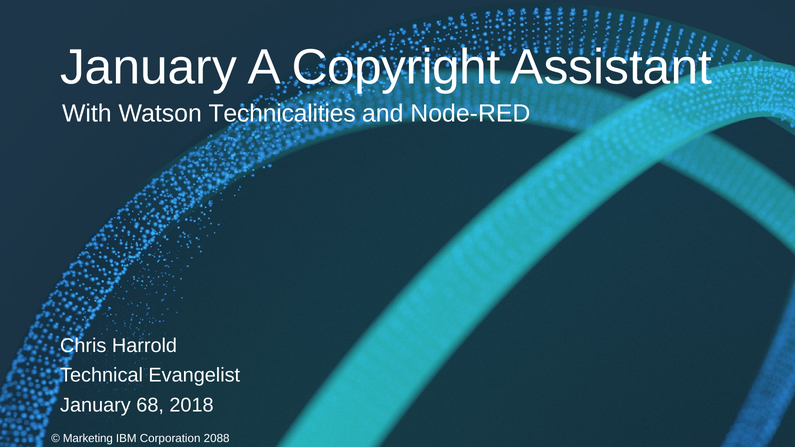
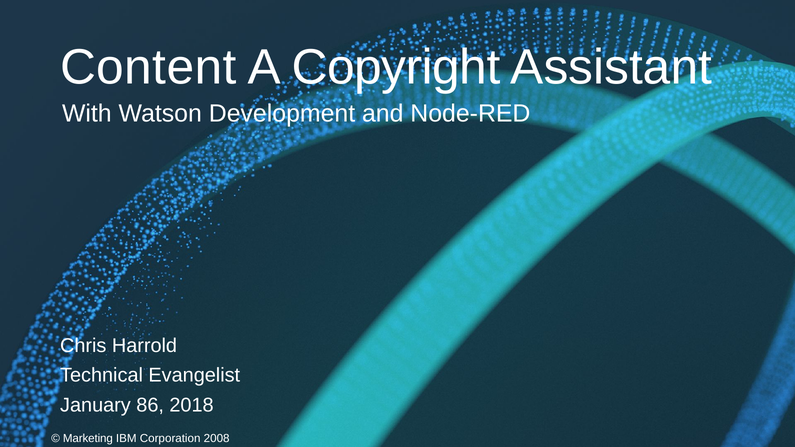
January at (148, 68): January -> Content
Technicalities: Technicalities -> Development
68: 68 -> 86
2088: 2088 -> 2008
